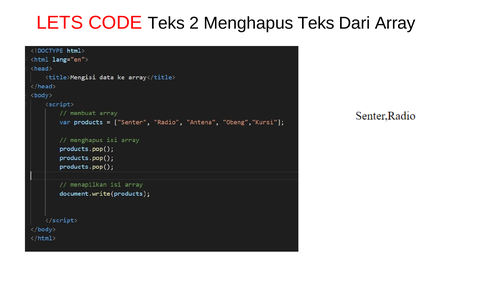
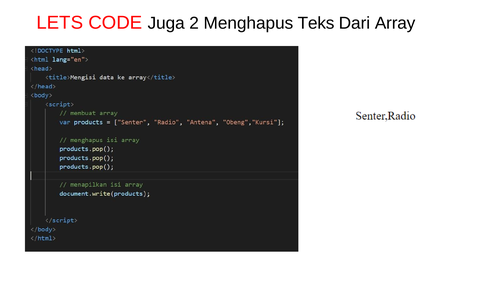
CODE Teks: Teks -> Juga
